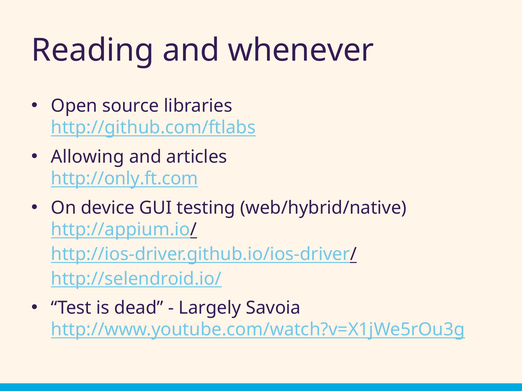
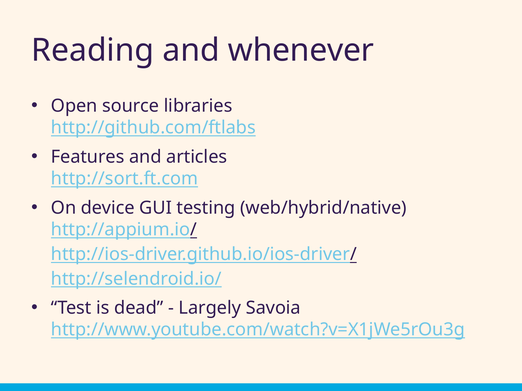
Allowing: Allowing -> Features
http://only.ft.com: http://only.ft.com -> http://sort.ft.com
